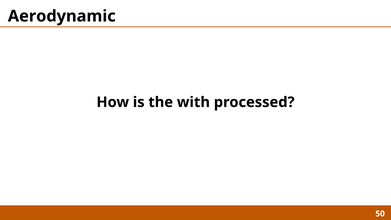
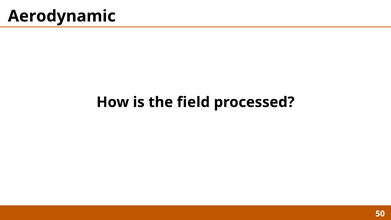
with: with -> field
